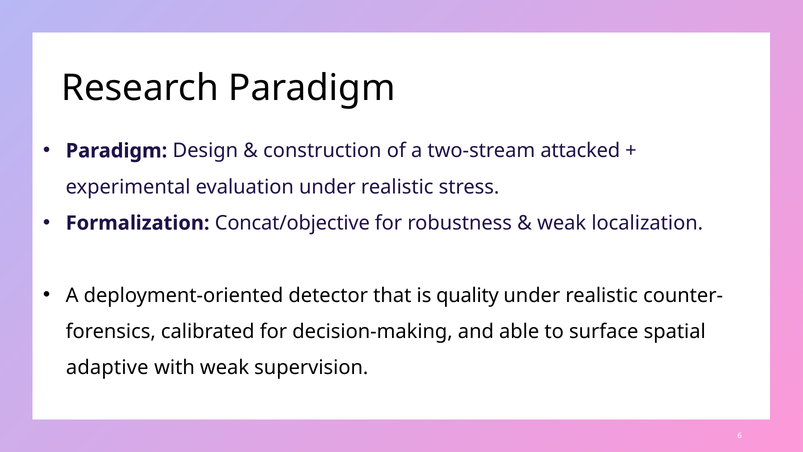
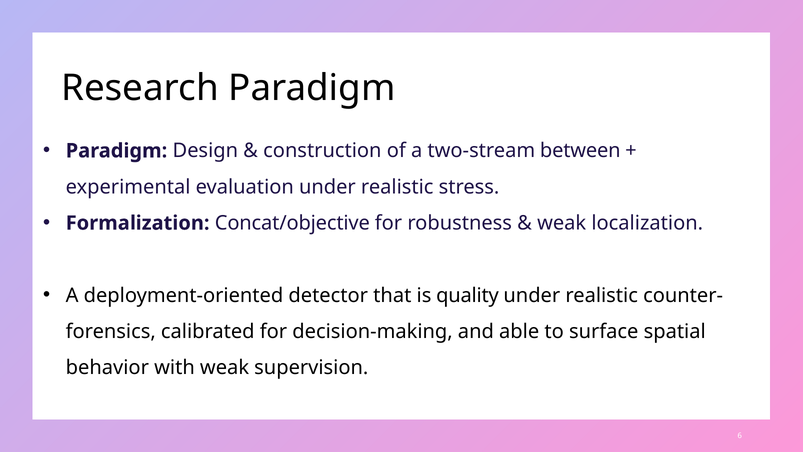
attacked: attacked -> between
adaptive: adaptive -> behavior
